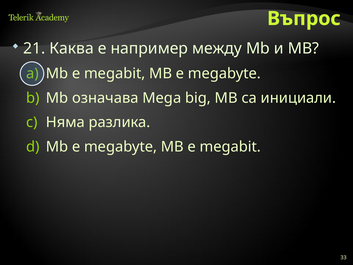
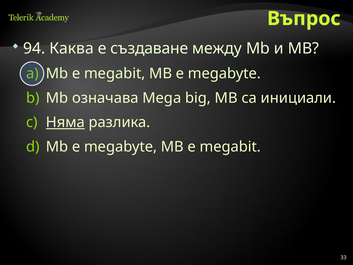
21: 21 -> 94
например: например -> създаване
Няма underline: none -> present
